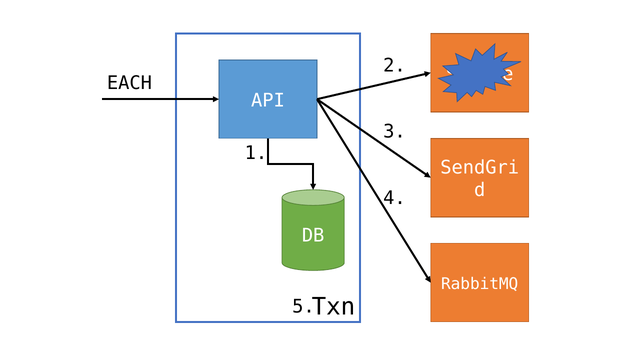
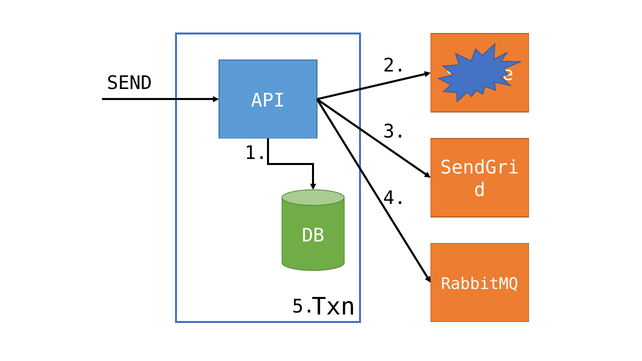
EACH: EACH -> SEND
